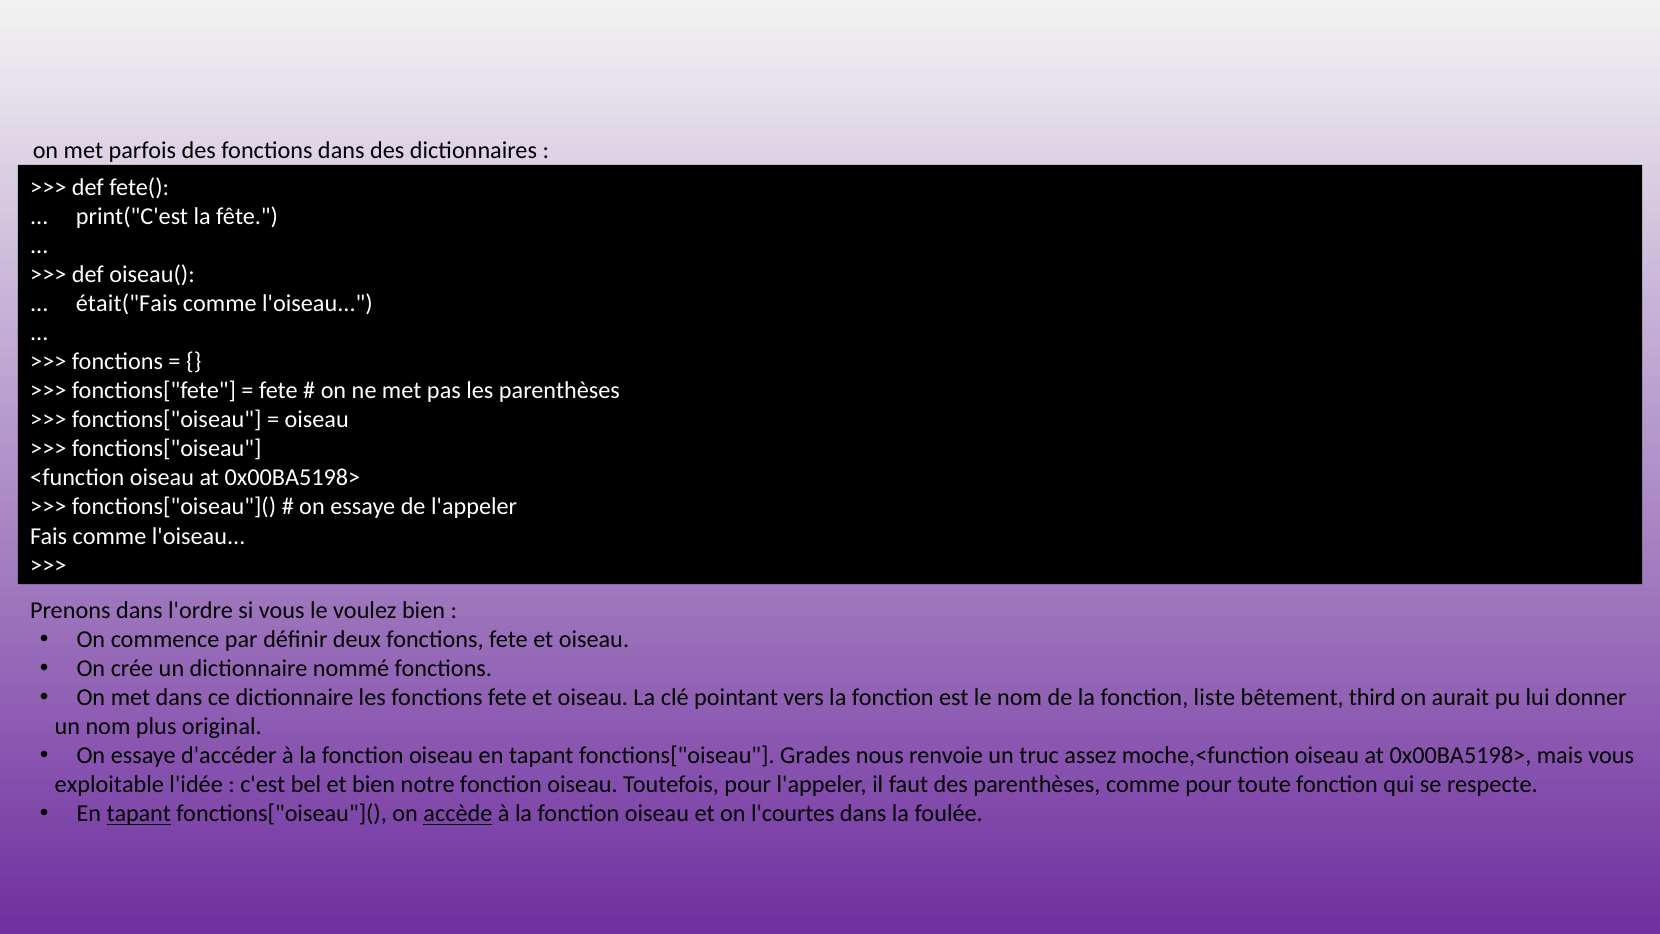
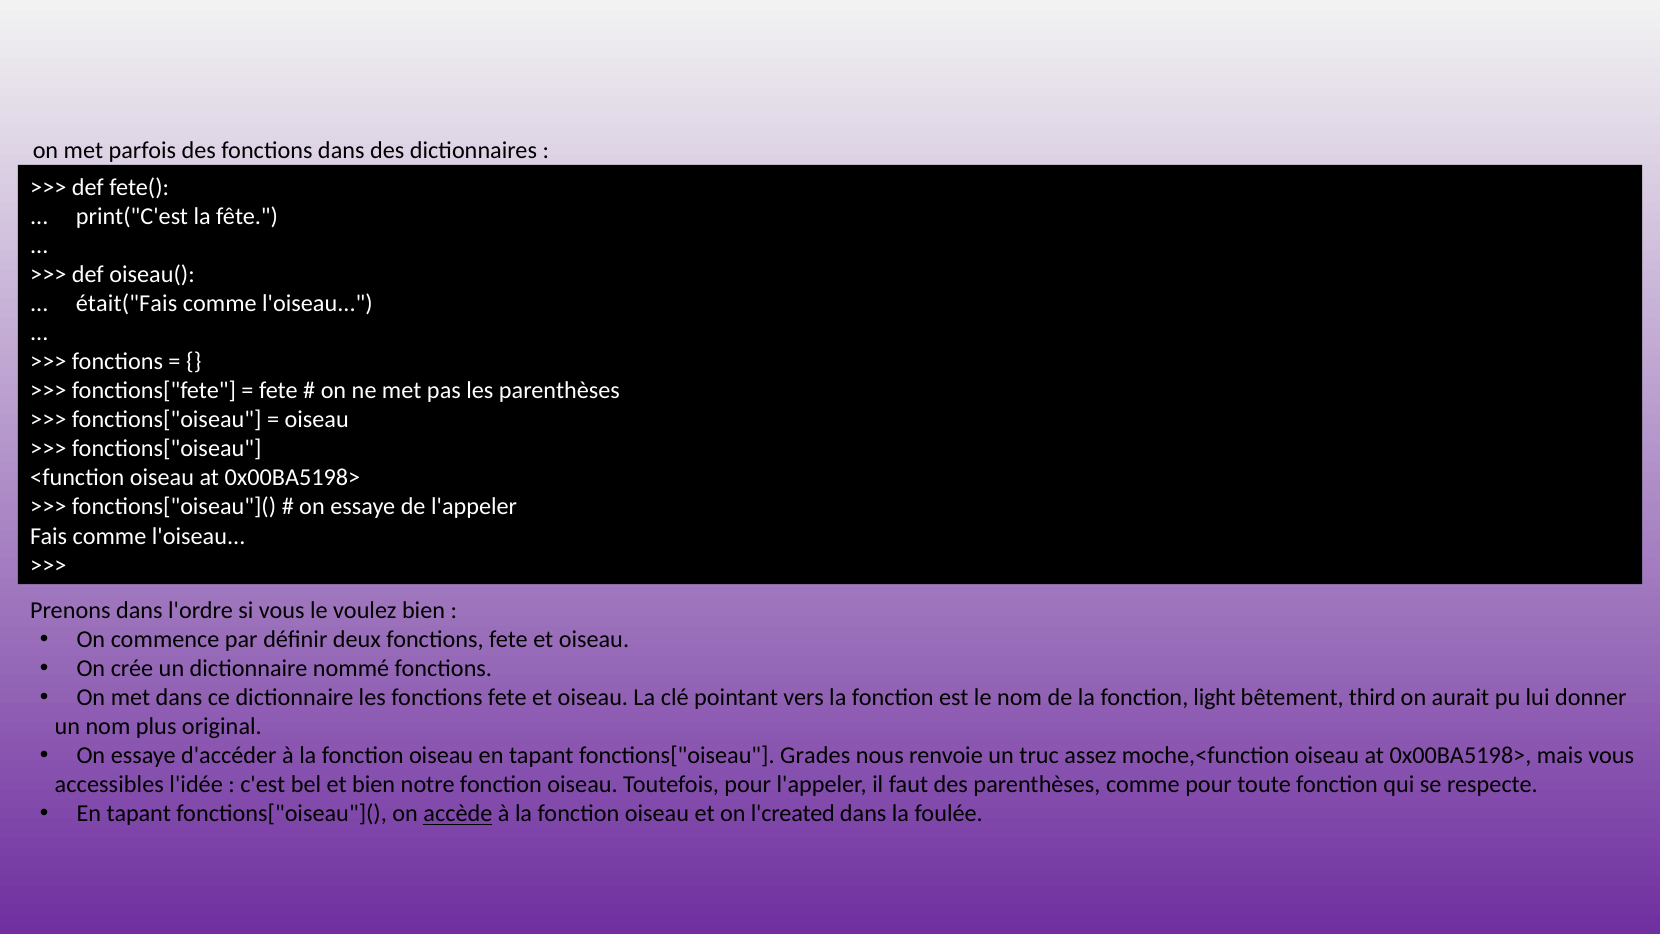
liste: liste -> light
exploitable: exploitable -> accessibles
tapant at (139, 814) underline: present -> none
l'courtes: l'courtes -> l'created
